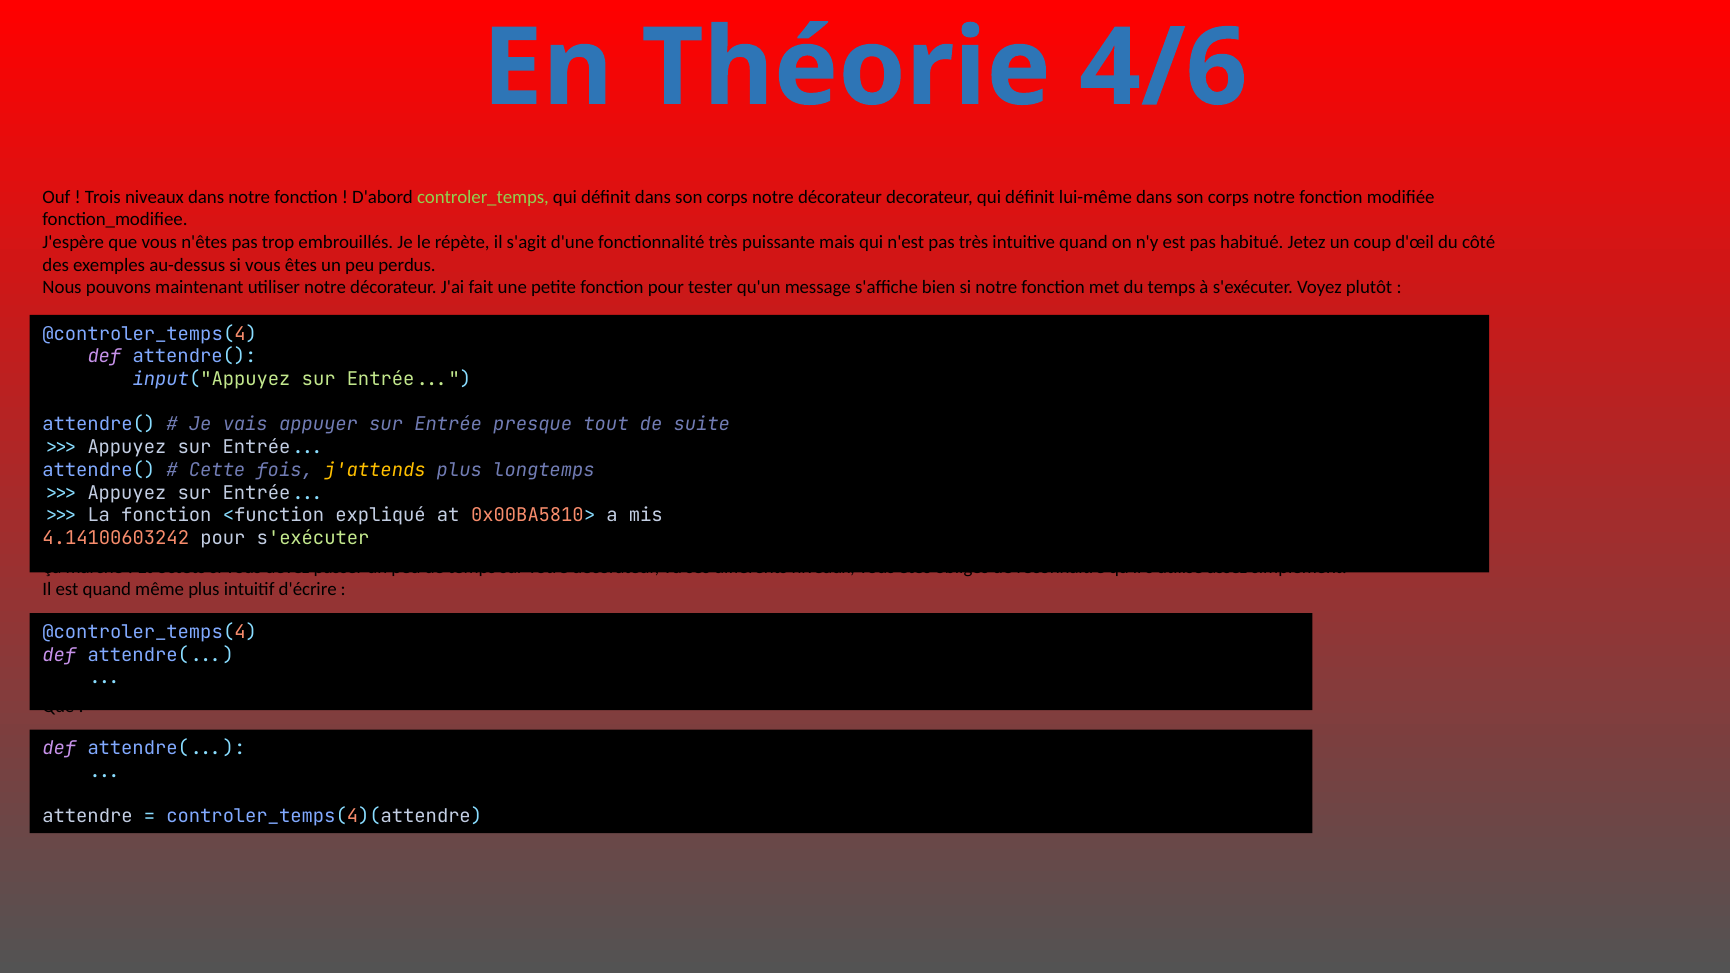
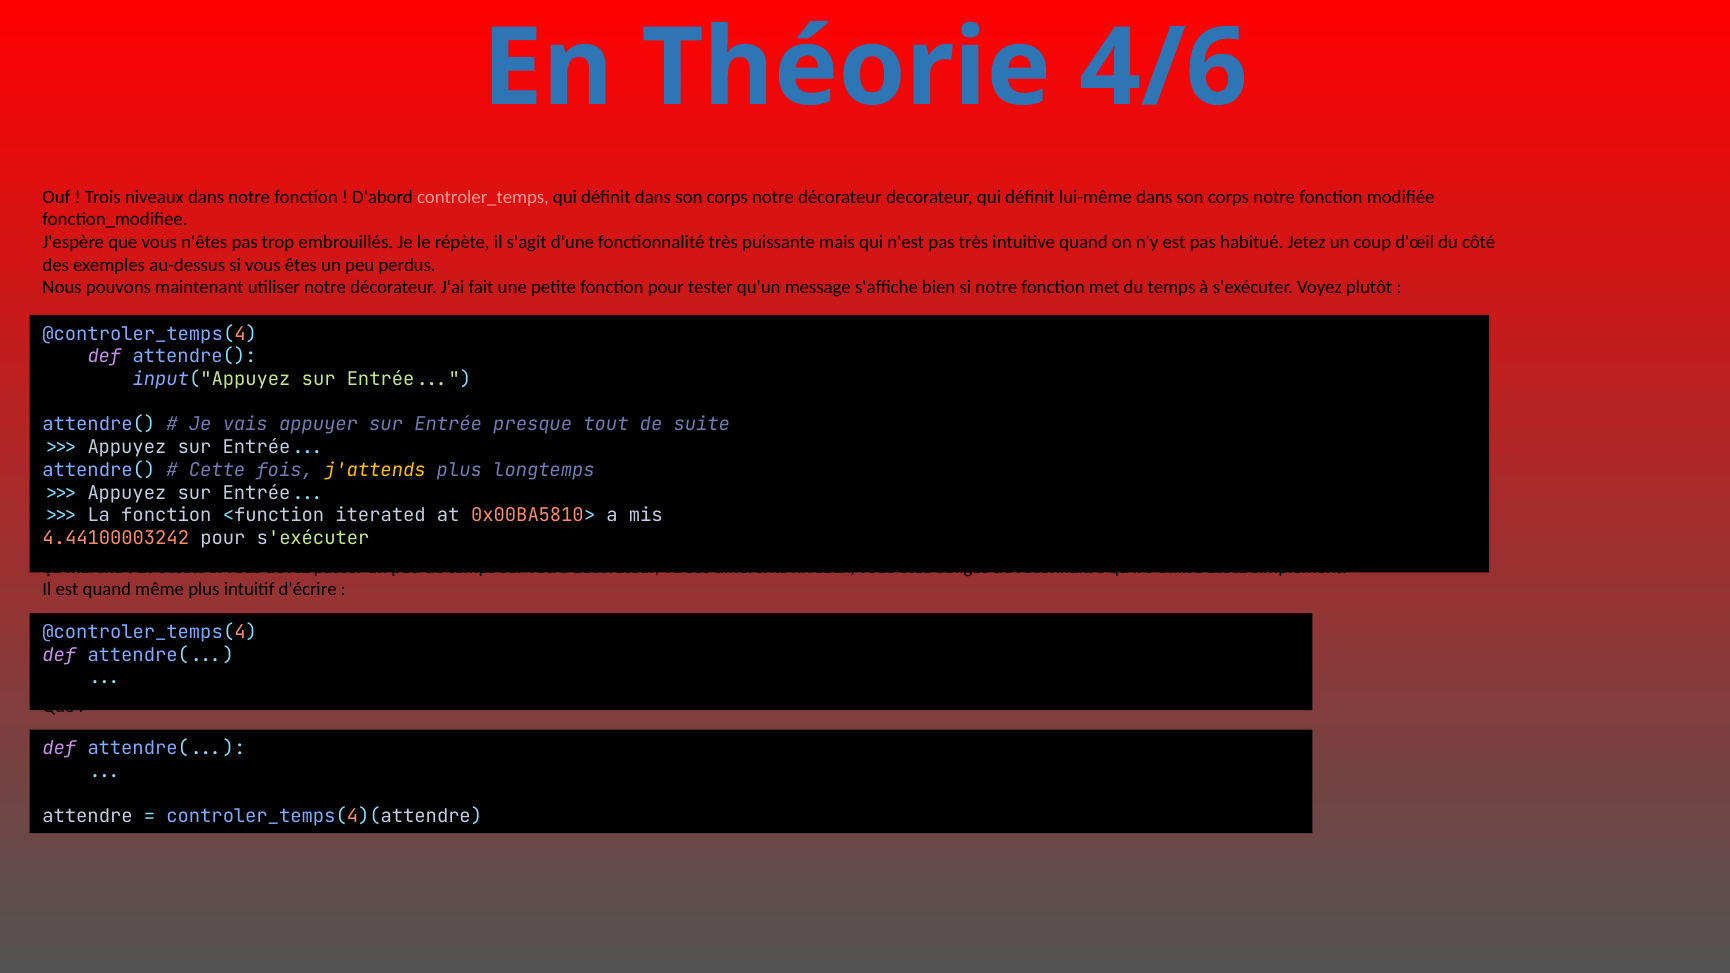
controler_temps colour: light green -> pink
expliqué: expliqué -> iterated
4.14100603242: 4.14100603242 -> 4.44100003242
